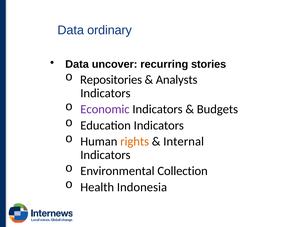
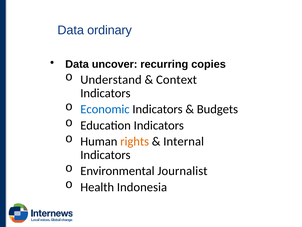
stories: stories -> copies
Repositories: Repositories -> Understand
Analysts: Analysts -> Context
Economic colour: purple -> blue
Collection: Collection -> Journalist
